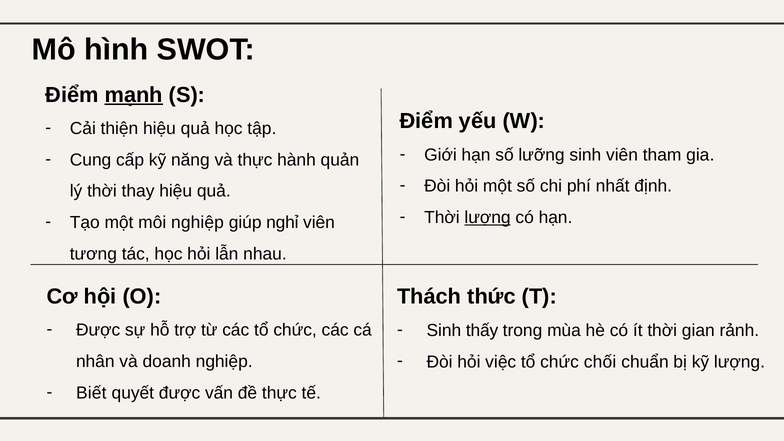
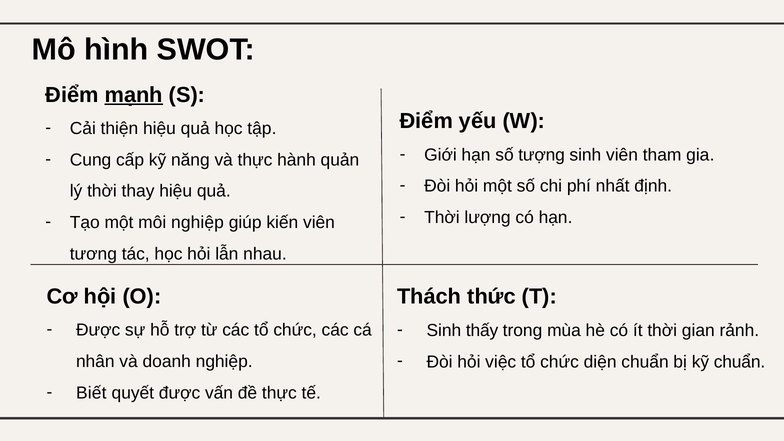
lưỡng: lưỡng -> tượng
lượng at (488, 218) underline: present -> none
nghỉ: nghỉ -> kiến
chối: chối -> diện
kỹ lượng: lượng -> chuẩn
